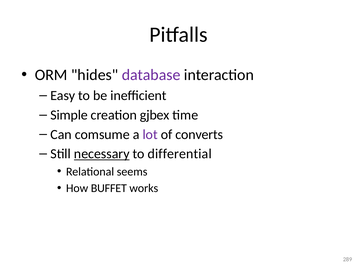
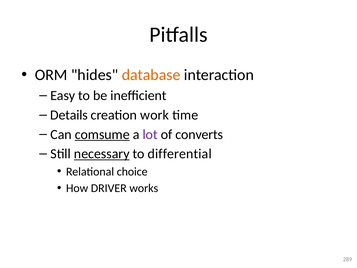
database colour: purple -> orange
Simple: Simple -> Details
gjbex: gjbex -> work
comsume underline: none -> present
seems: seems -> choice
BUFFET: BUFFET -> DRIVER
